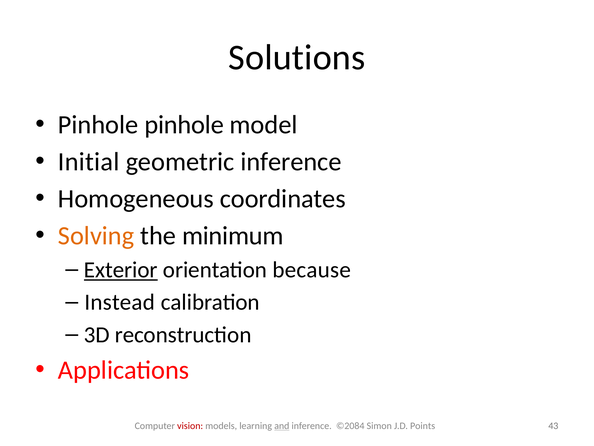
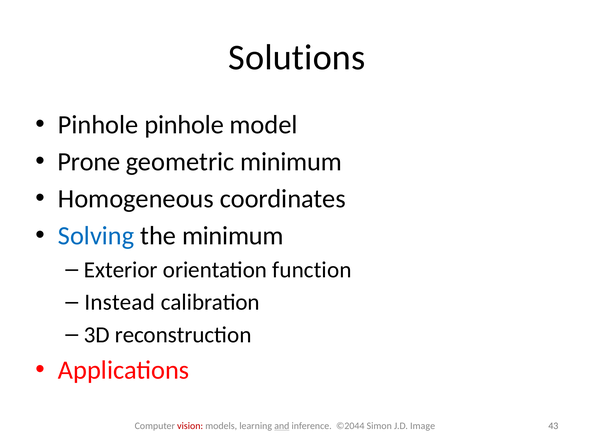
Initial: Initial -> Prone
geometric inference: inference -> minimum
Solving colour: orange -> blue
Exterior underline: present -> none
because: because -> function
©2084: ©2084 -> ©2044
Points: Points -> Image
